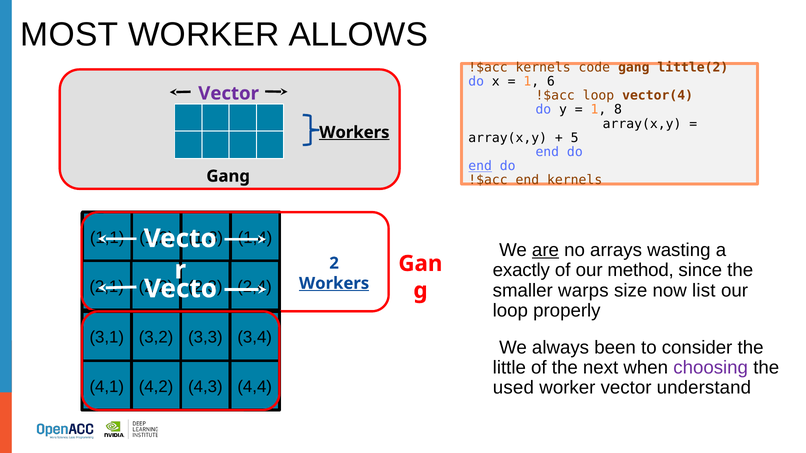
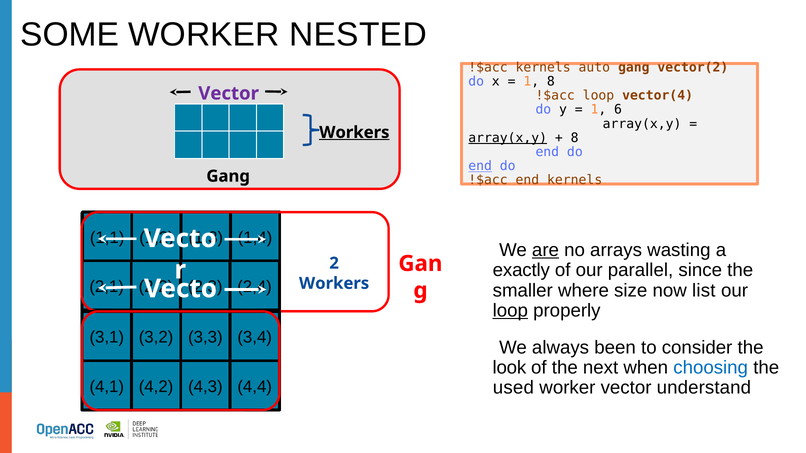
MOST: MOST -> SOME
ALLOWS: ALLOWS -> NESTED
code: code -> auto
little(2: little(2 -> vector(2
1 6: 6 -> 8
8: 8 -> 6
array(x,y at (508, 138) underline: none -> present
5 at (575, 138): 5 -> 8
method: method -> parallel
Workers at (334, 284) underline: present -> none
warps: warps -> where
loop at (510, 311) underline: none -> present
little: little -> look
choosing colour: purple -> blue
